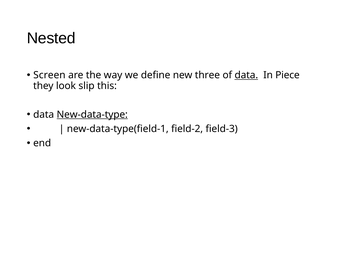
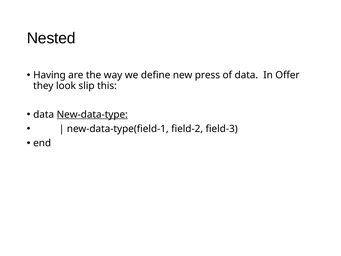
Screen: Screen -> Having
three: three -> press
data at (246, 75) underline: present -> none
Piece: Piece -> Offer
